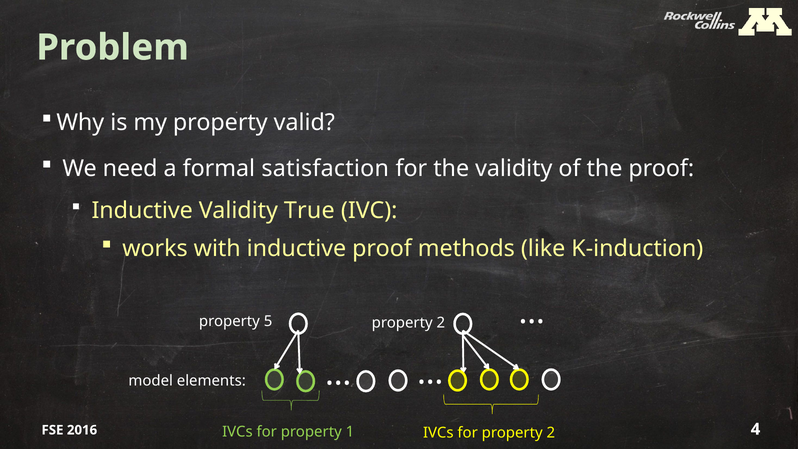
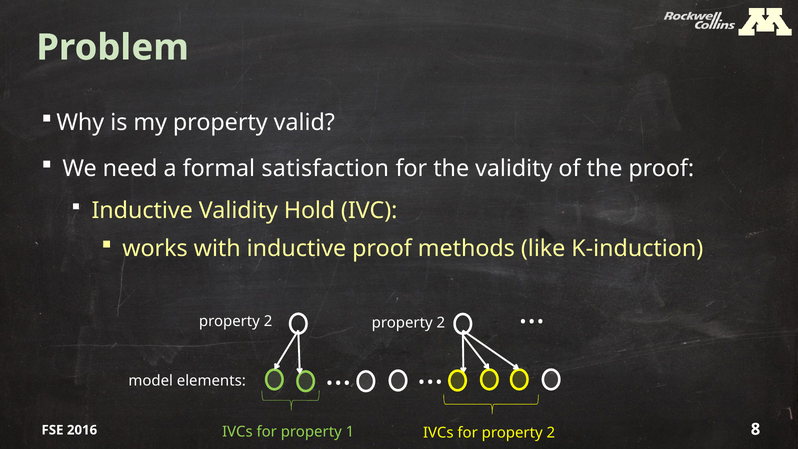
True: True -> Hold
5 at (268, 321): 5 -> 2
4: 4 -> 8
